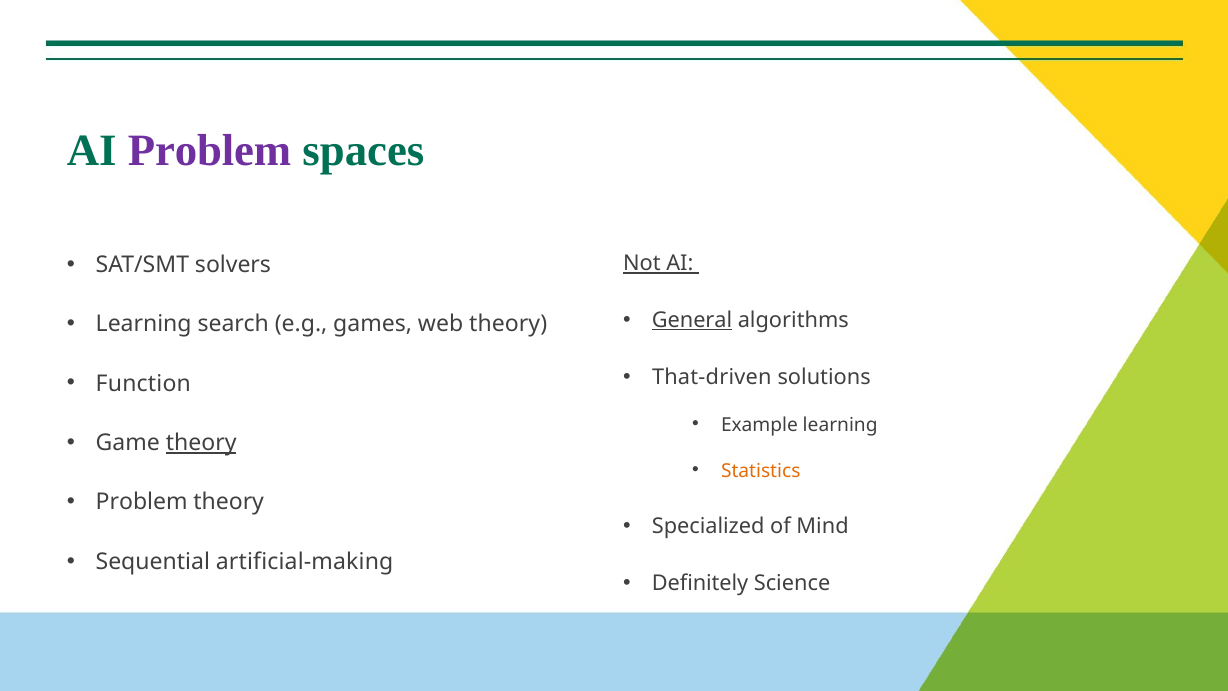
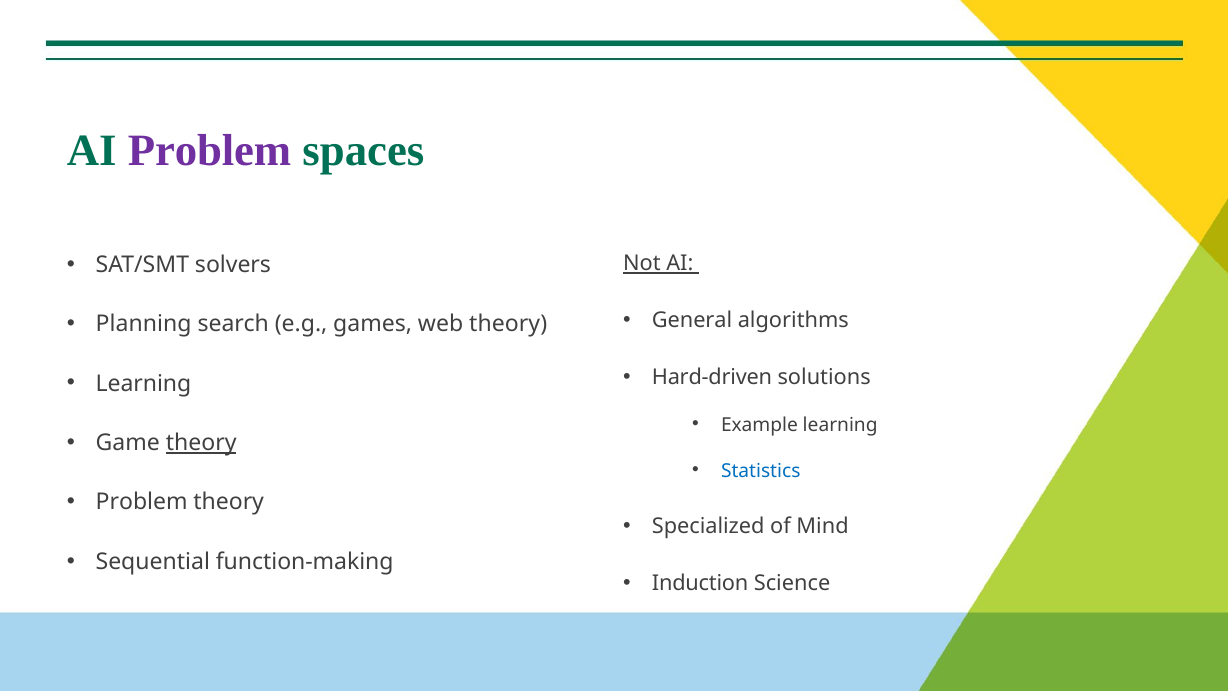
General underline: present -> none
Learning at (144, 324): Learning -> Planning
That-driven: That-driven -> Hard-driven
Function at (143, 383): Function -> Learning
Statistics colour: orange -> blue
artificial-making: artificial-making -> function-making
Definitely: Definitely -> Induction
